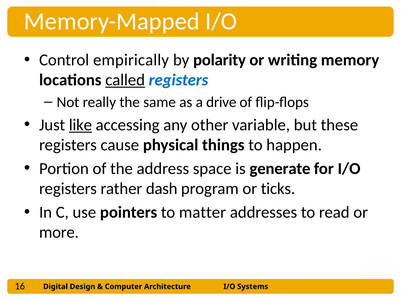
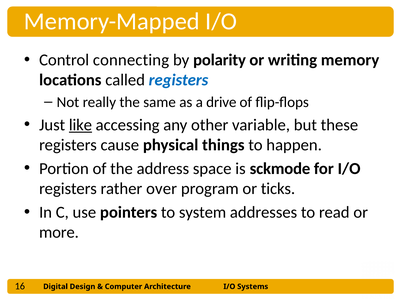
empirically: empirically -> connecting
called underline: present -> none
generate: generate -> sckmode
dash: dash -> over
matter: matter -> system
